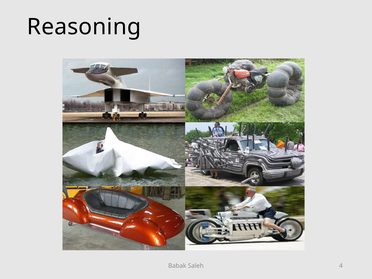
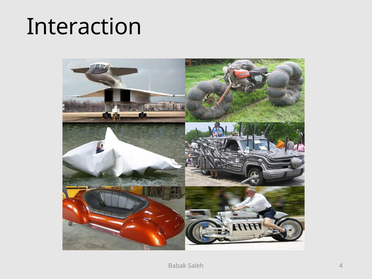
Reasoning: Reasoning -> Interaction
